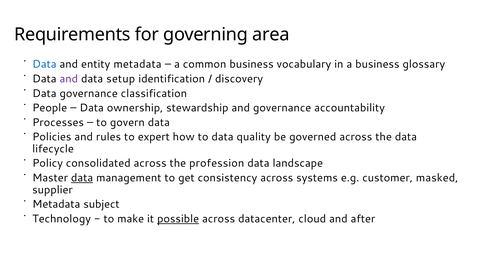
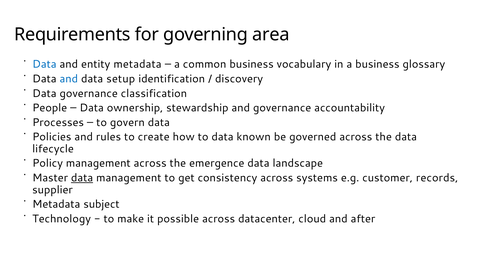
and at (69, 79) colour: purple -> blue
expert: expert -> create
quality: quality -> known
Policy consolidated: consolidated -> management
profession: profession -> emergence
masked: masked -> records
possible underline: present -> none
